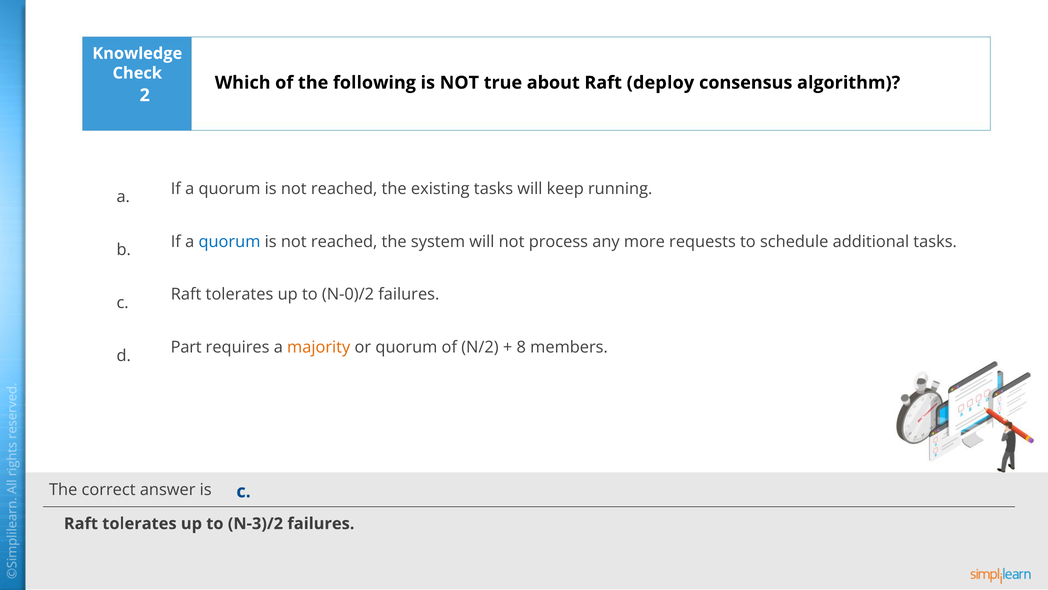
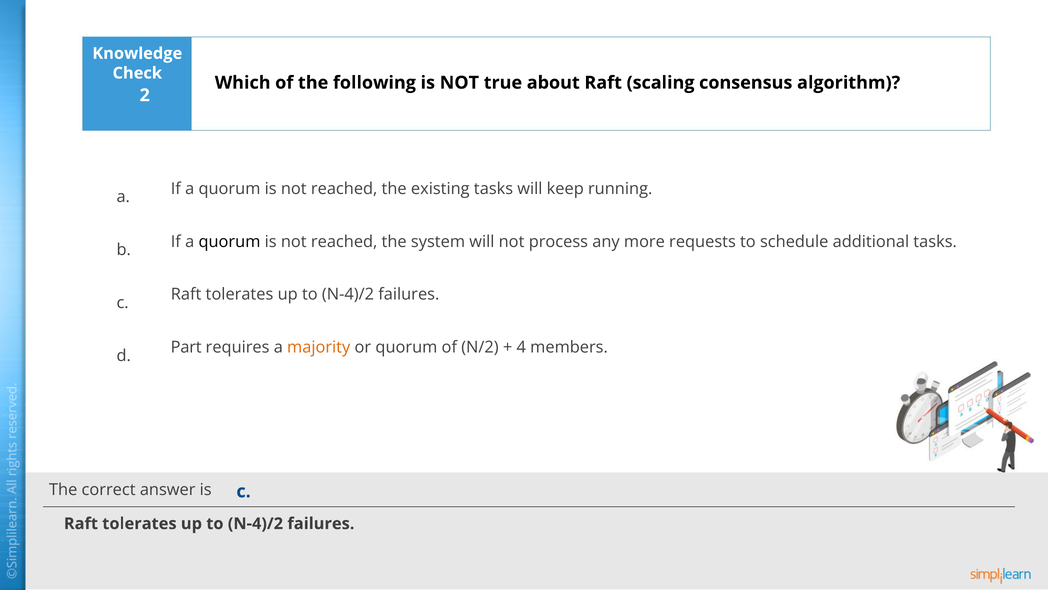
deploy: deploy -> scaling
quorum at (229, 241) colour: blue -> black
N-0)/2 at (348, 294): N-0)/2 -> N-4)/2
8: 8 -> 4
N-3)/2 at (255, 523): N-3)/2 -> N-4)/2
